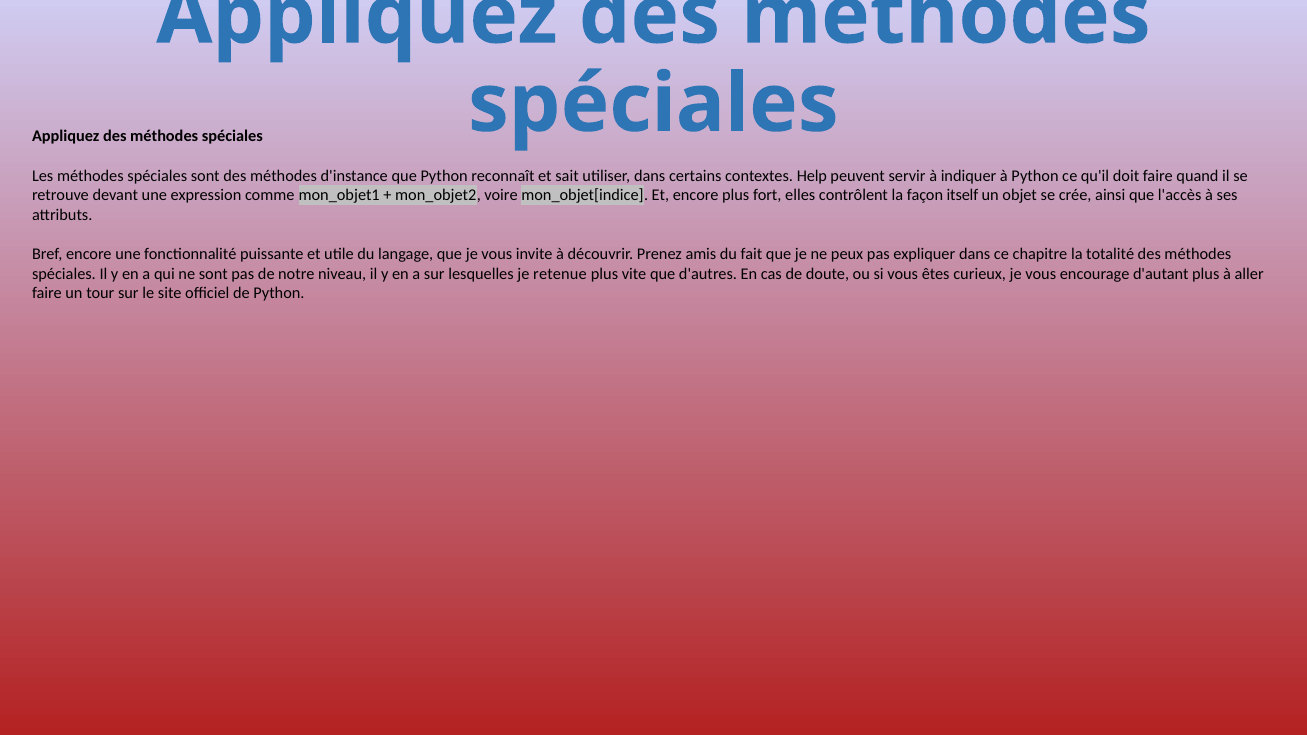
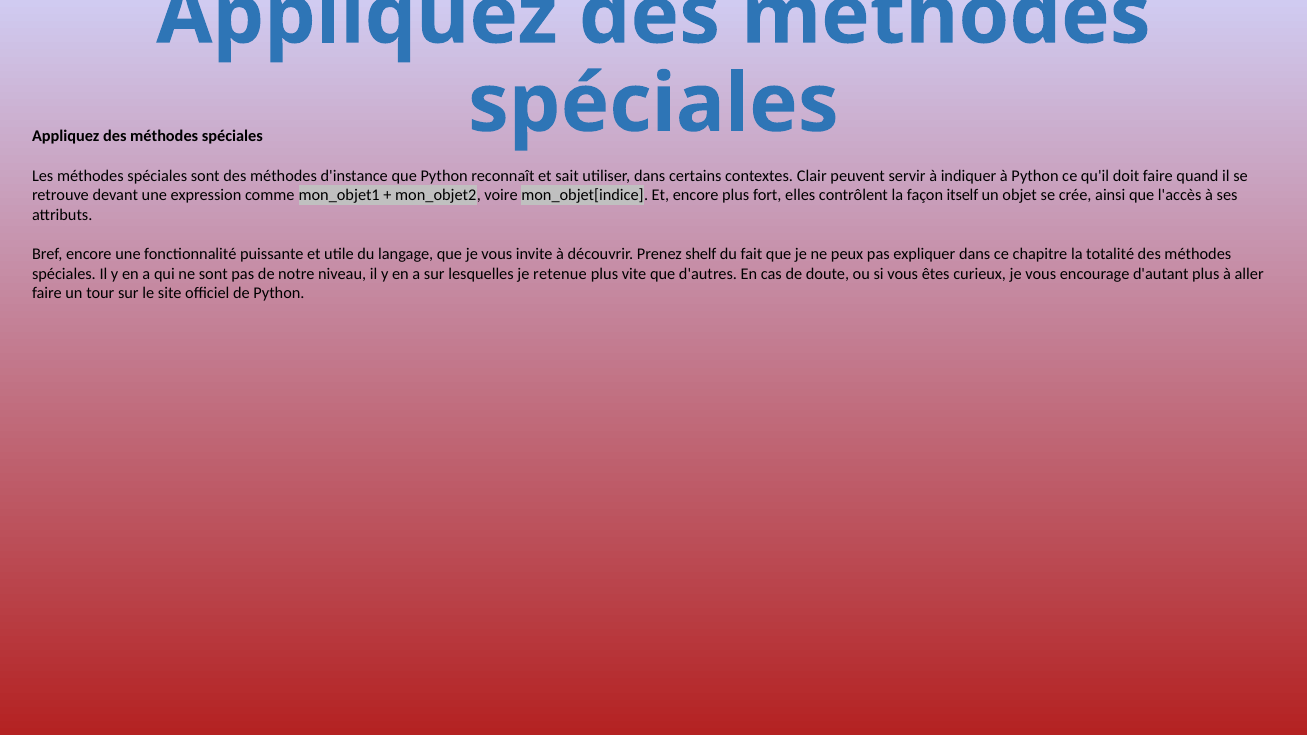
Help: Help -> Clair
amis: amis -> shelf
